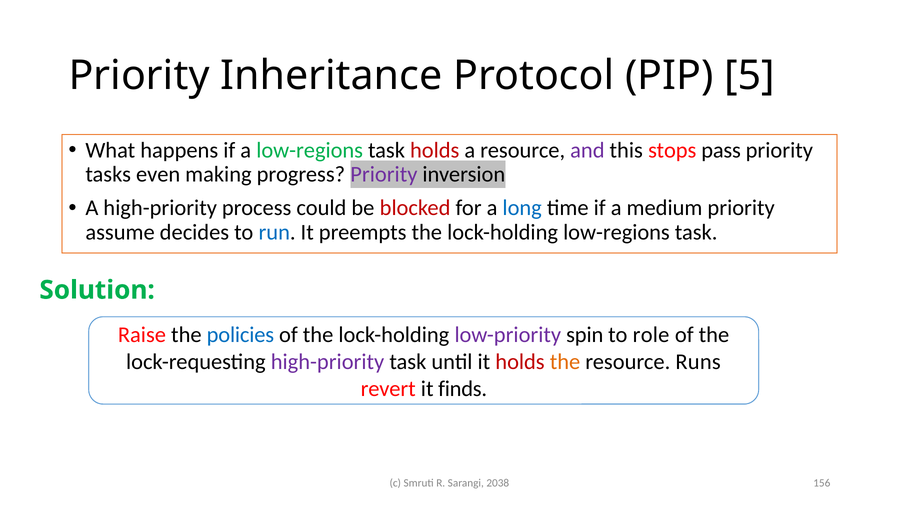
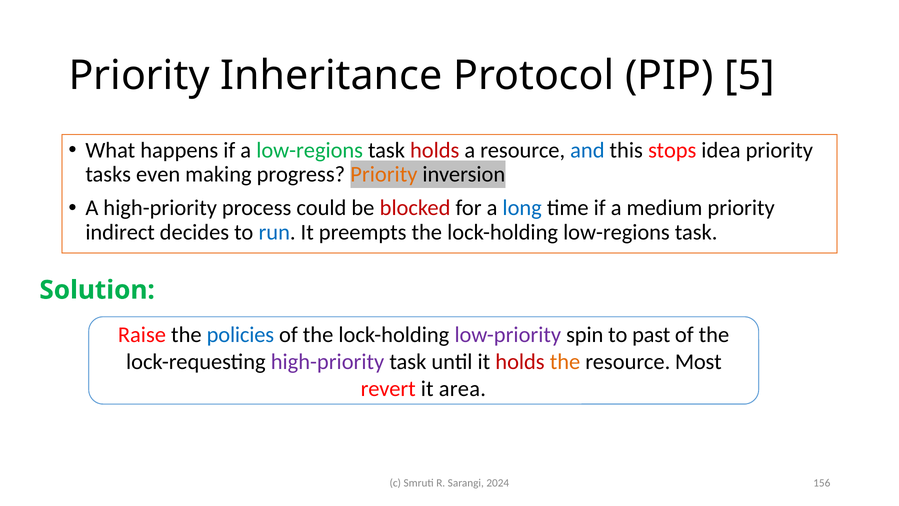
and colour: purple -> blue
pass: pass -> idea
Priority at (384, 174) colour: purple -> orange
assume: assume -> indirect
role: role -> past
Runs: Runs -> Most
finds: finds -> area
2038: 2038 -> 2024
